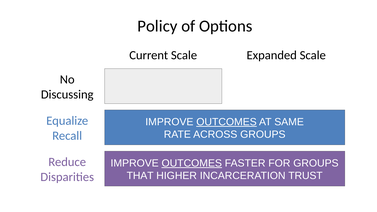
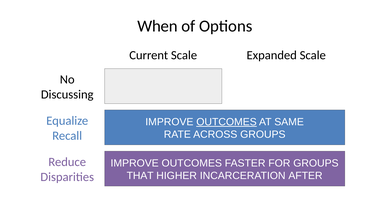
Policy: Policy -> When
OUTCOMES at (192, 163) underline: present -> none
TRUST: TRUST -> AFTER
